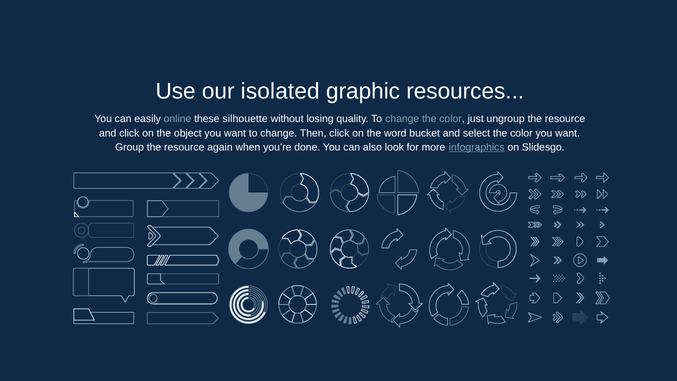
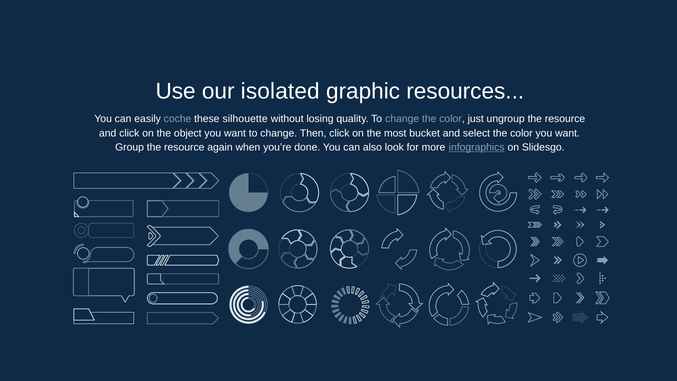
online: online -> coche
word: word -> most
